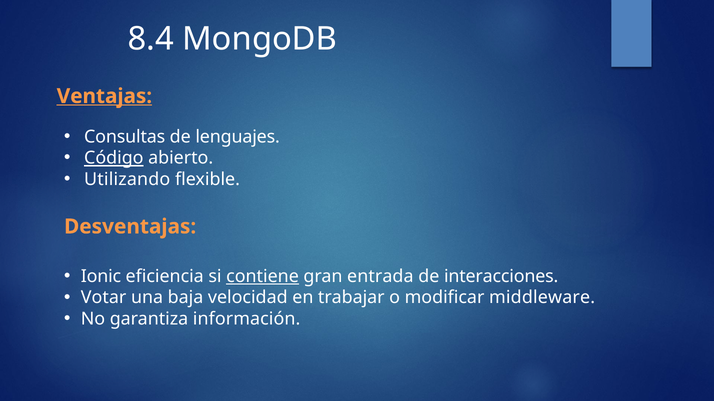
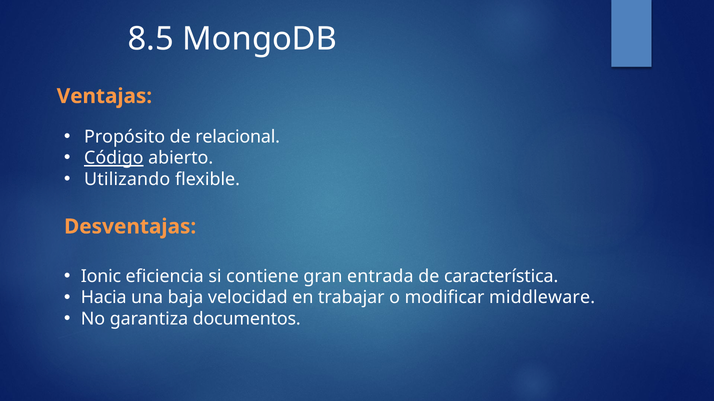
8.4: 8.4 -> 8.5
Ventajas underline: present -> none
Consultas: Consultas -> Propósito
lenguajes: lenguajes -> relacional
contiene underline: present -> none
interacciones: interacciones -> característica
Votar: Votar -> Hacia
información: información -> documentos
